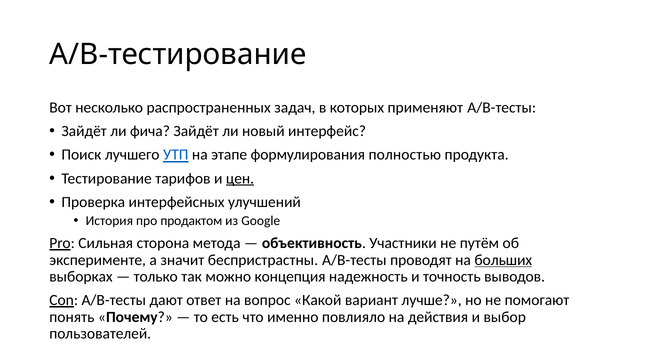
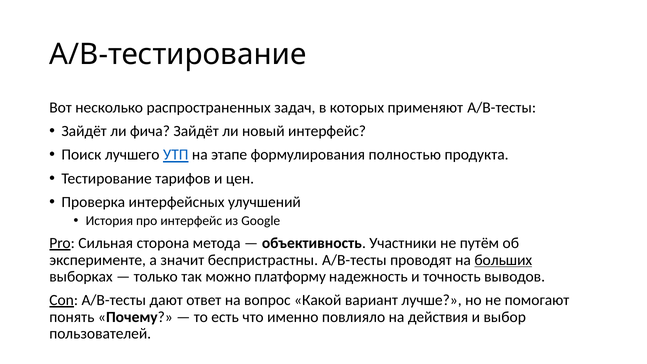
цен underline: present -> none
про продактом: продактом -> интерфейс
концепция: концепция -> платформу
